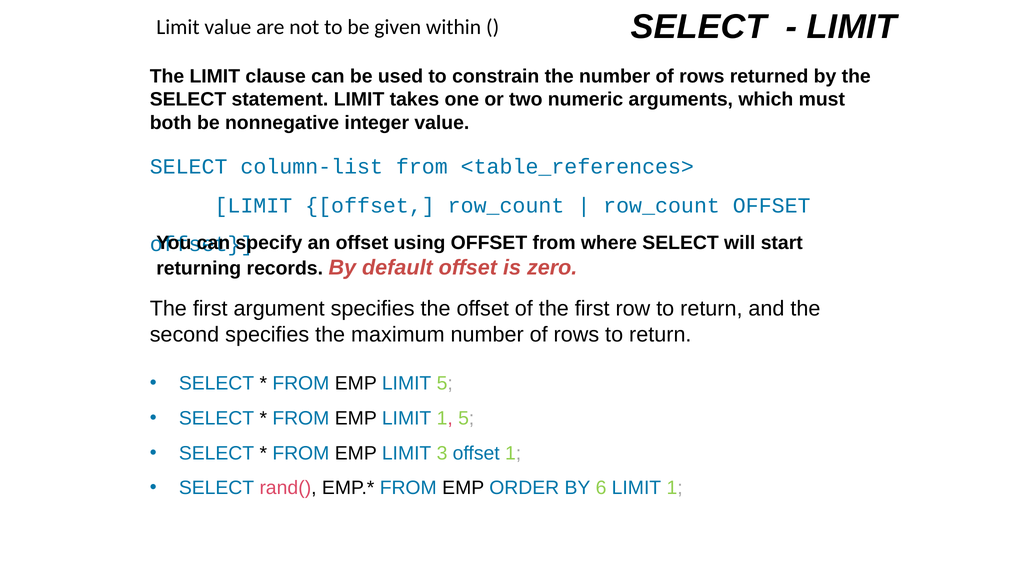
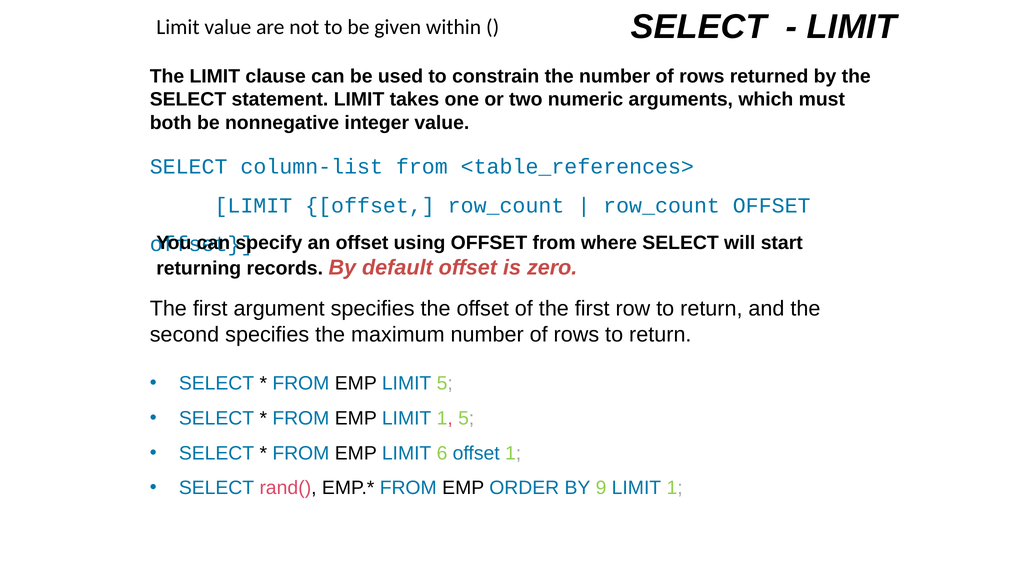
3: 3 -> 6
6: 6 -> 9
